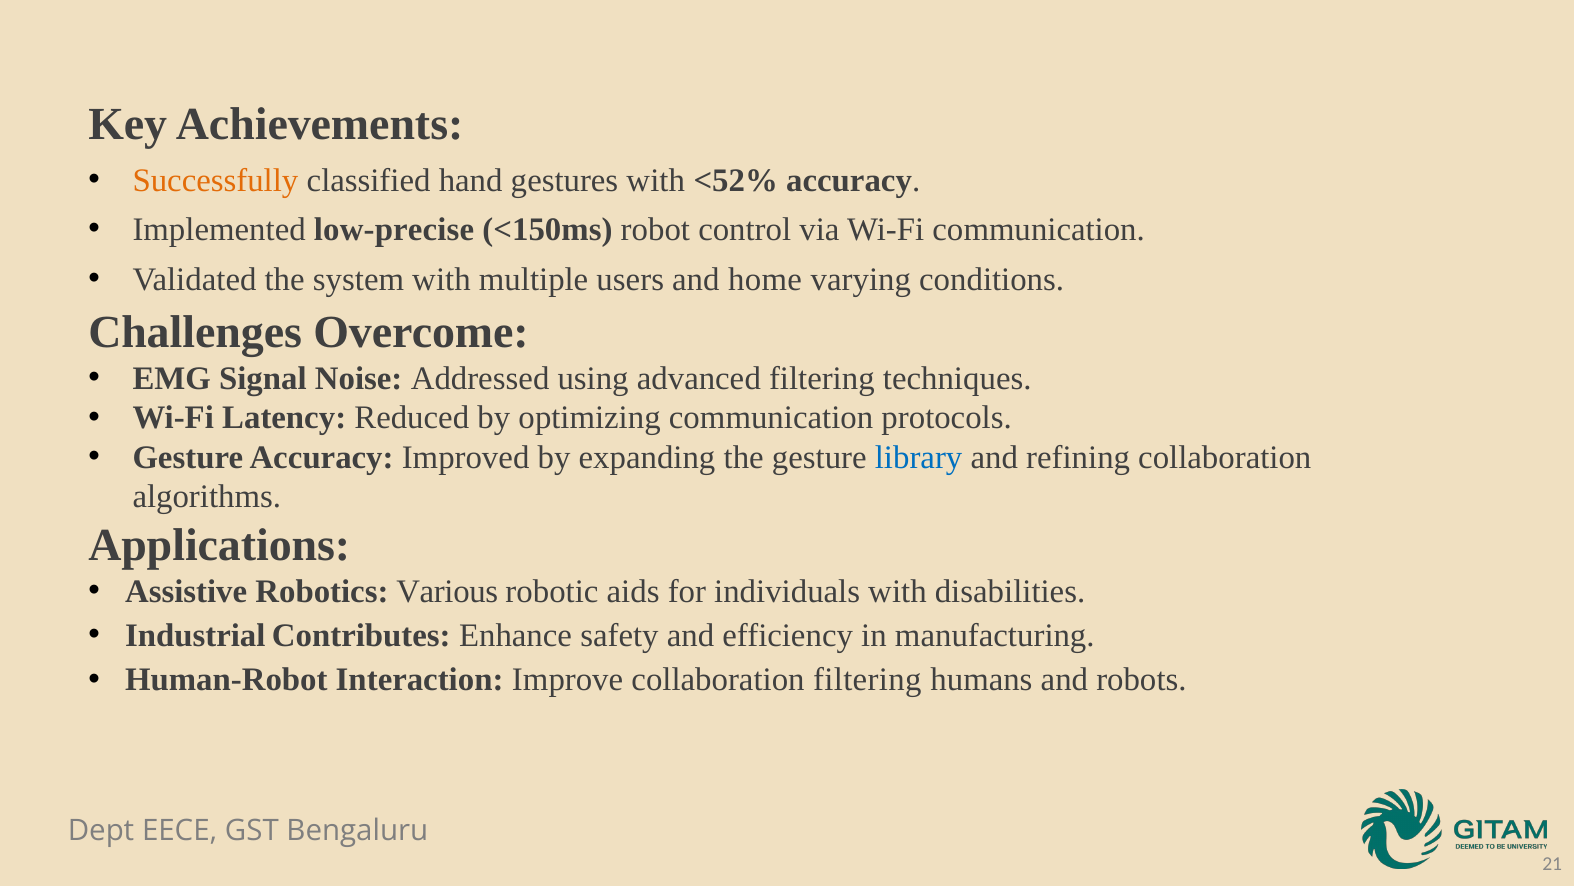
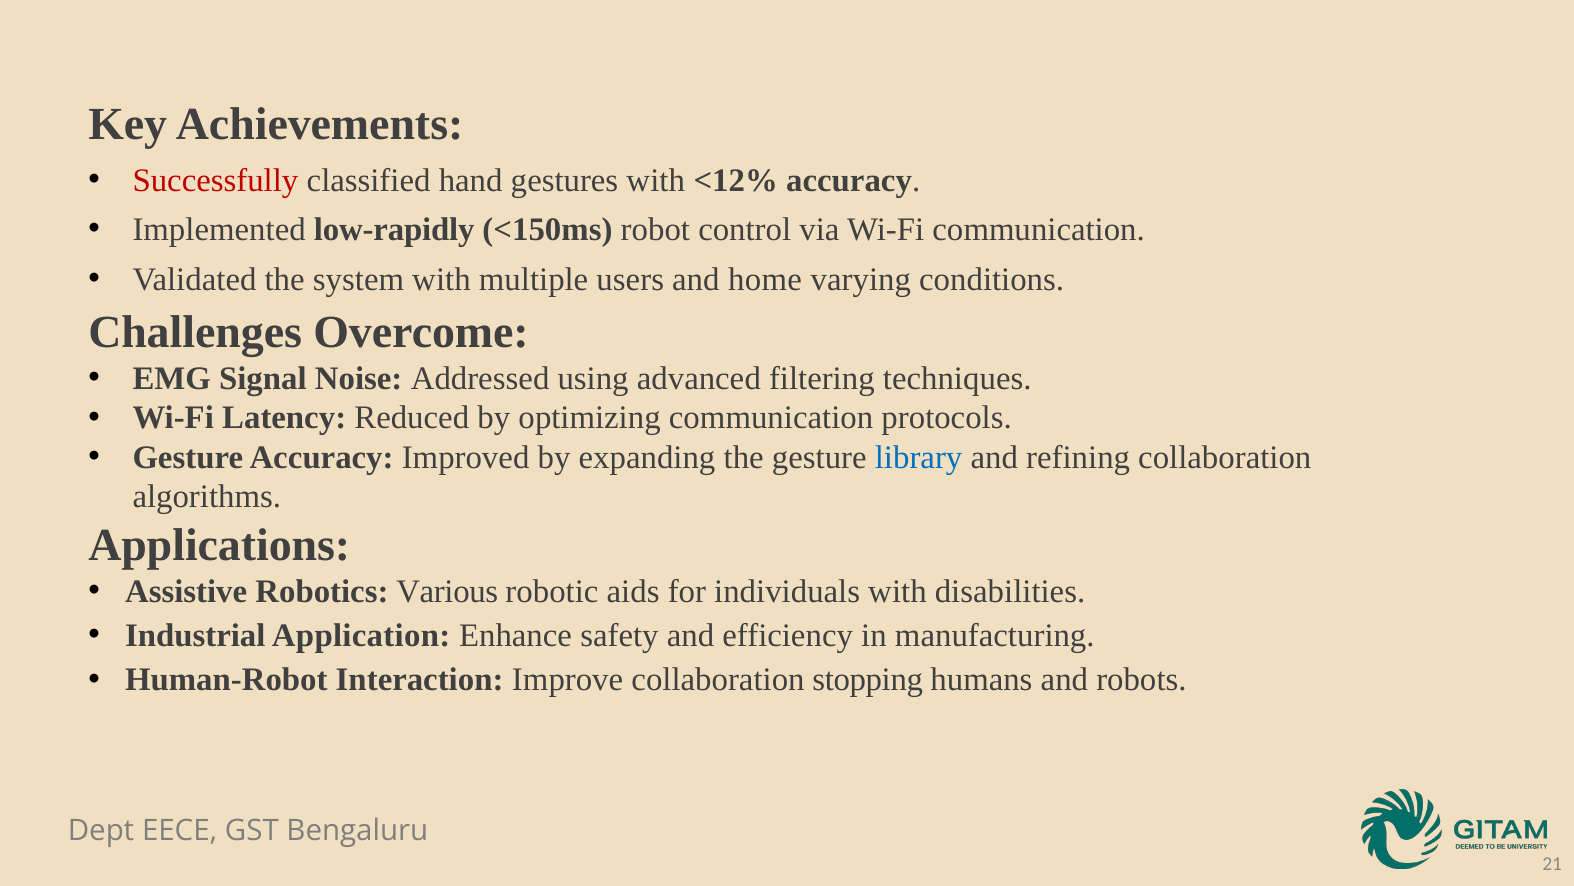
Successfully colour: orange -> red
<52%: <52% -> <12%
low-precise: low-precise -> low-rapidly
Contributes: Contributes -> Application
collaboration filtering: filtering -> stopping
